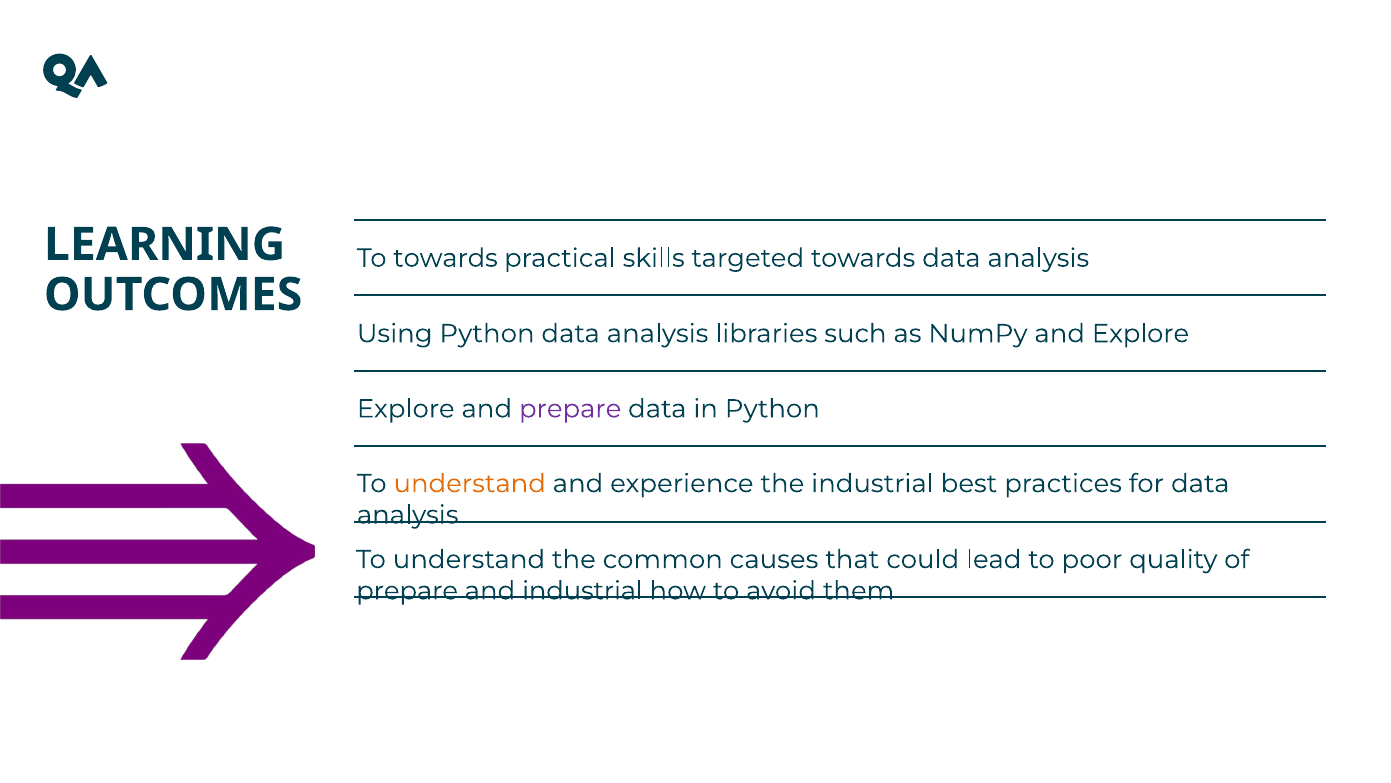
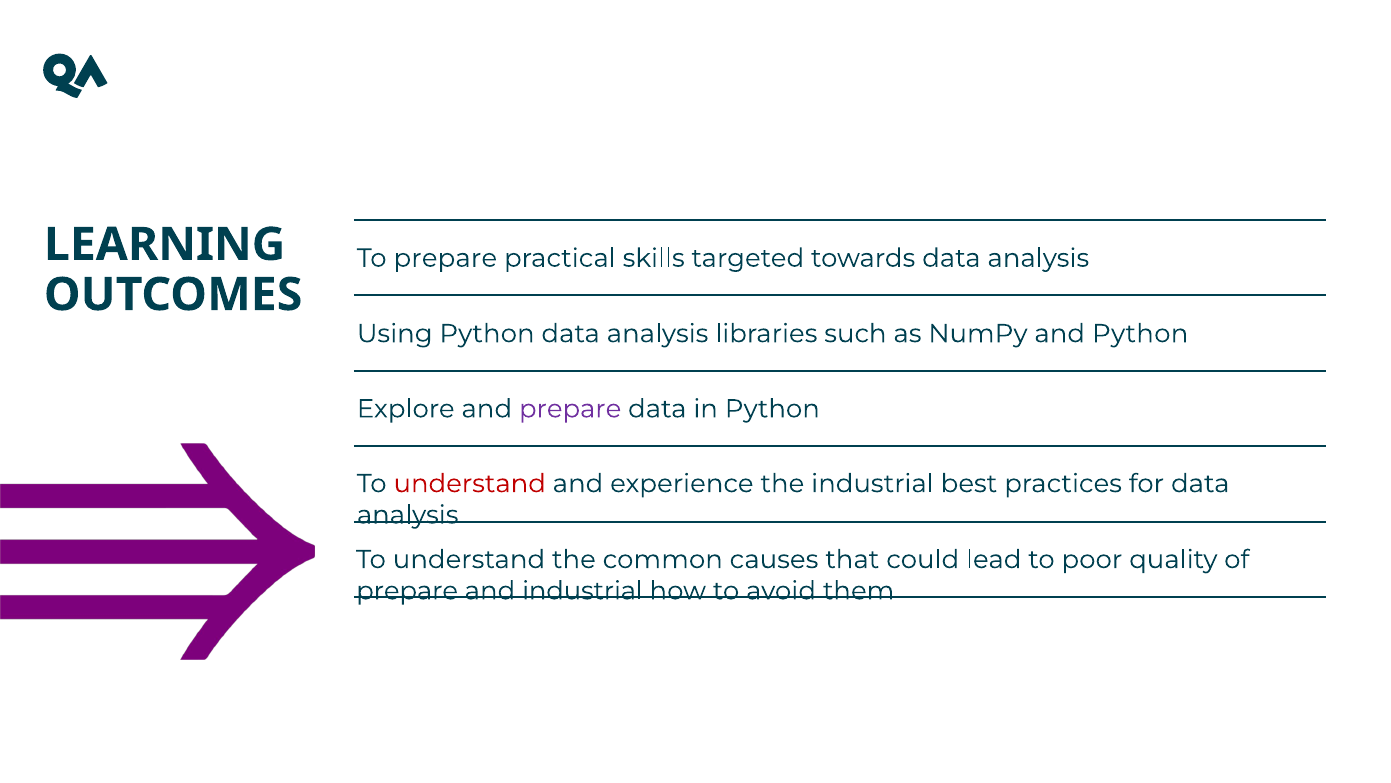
To towards: towards -> prepare
and Explore: Explore -> Python
understand at (470, 483) colour: orange -> red
